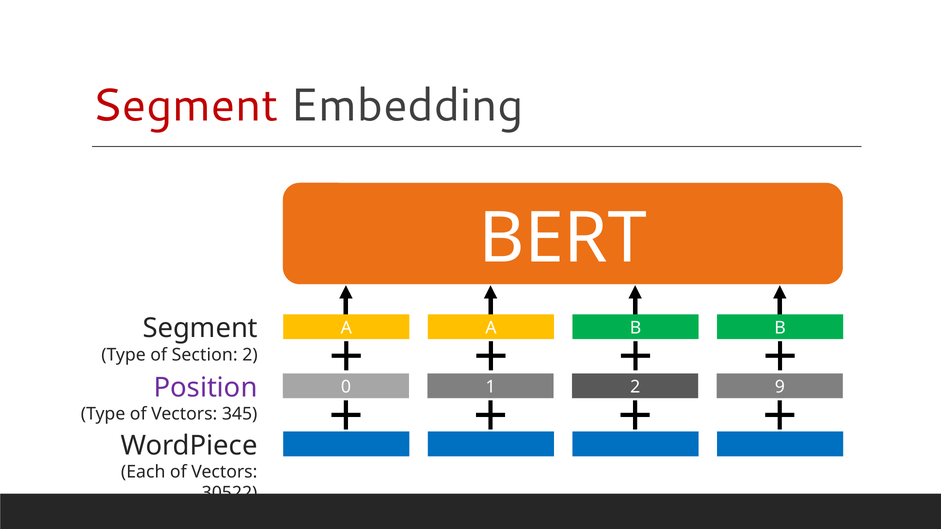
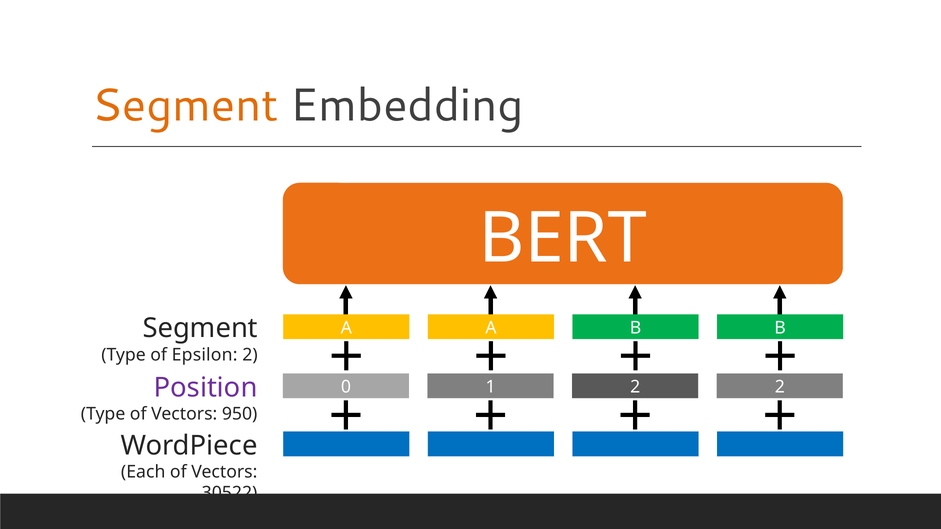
Segment at (185, 105) colour: red -> orange
Section: Section -> Epsilon
2 9: 9 -> 2
345: 345 -> 950
